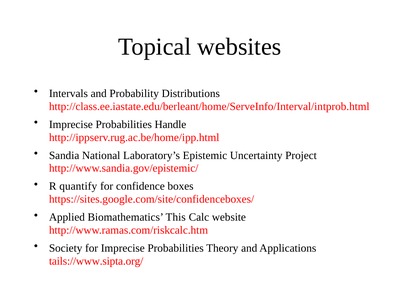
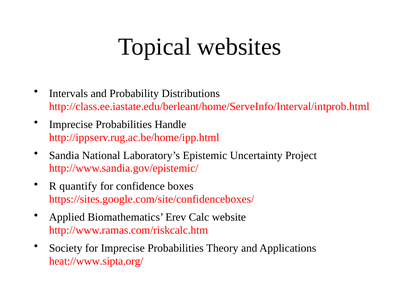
This: This -> Erev
tails://www.sipta.org/: tails://www.sipta.org/ -> heat://www.sipta.org/
